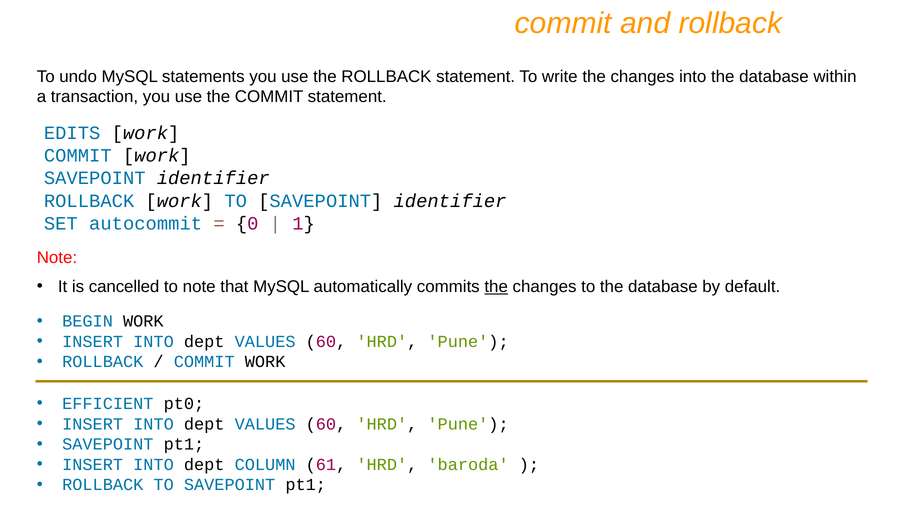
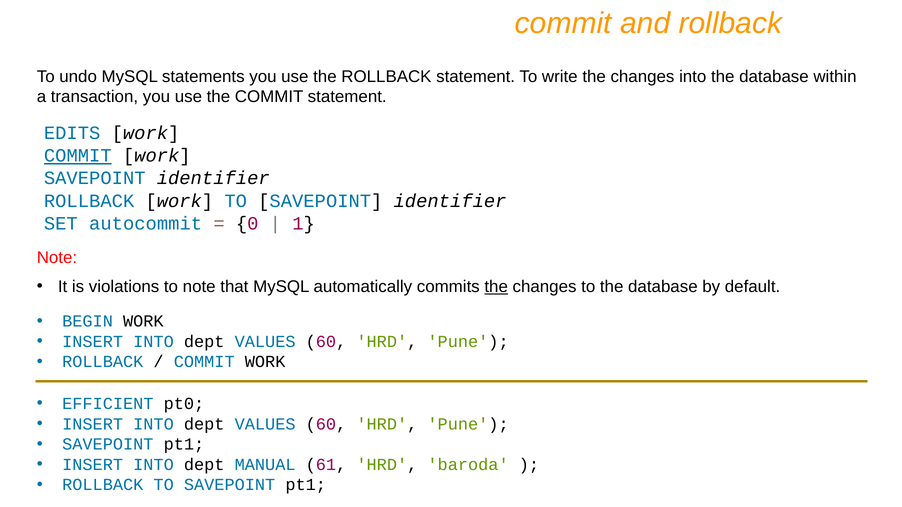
COMMIT at (78, 156) underline: none -> present
cancelled: cancelled -> violations
COLUMN: COLUMN -> MANUAL
